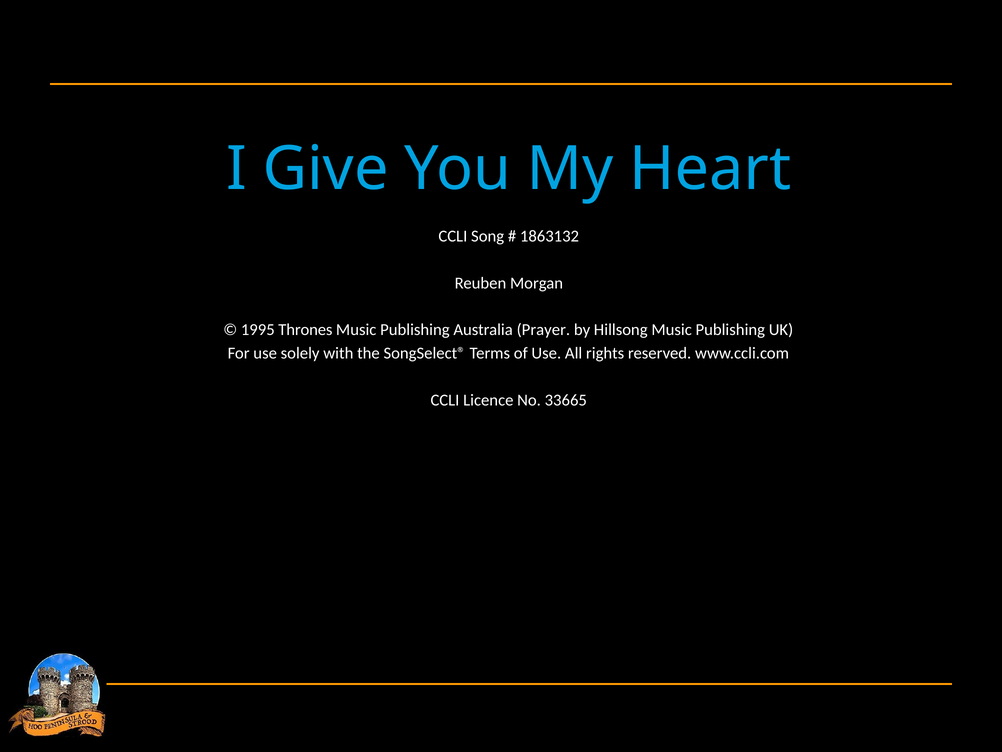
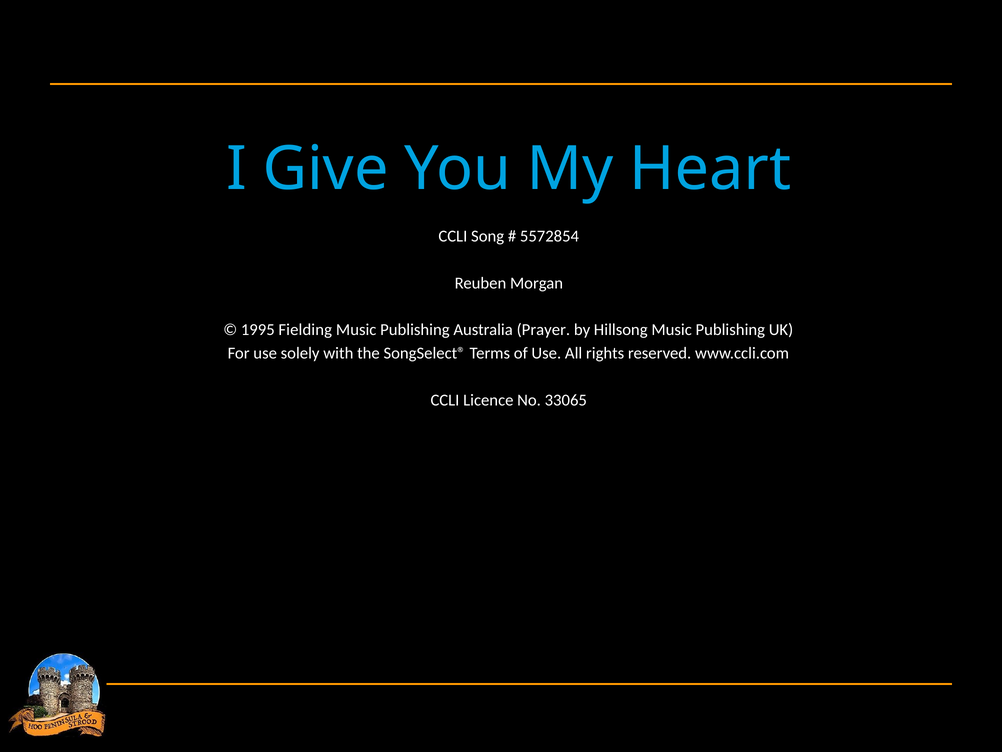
1863132: 1863132 -> 5572854
Thrones: Thrones -> Fielding
33665: 33665 -> 33065
